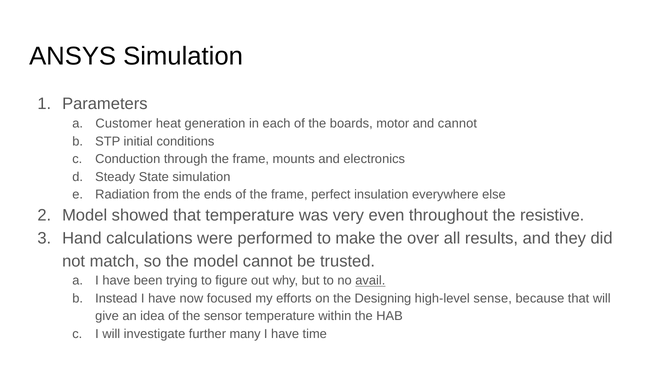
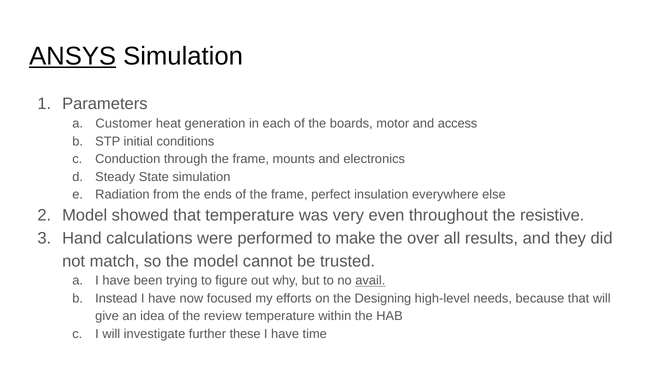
ANSYS underline: none -> present
and cannot: cannot -> access
sense: sense -> needs
sensor: sensor -> review
many: many -> these
